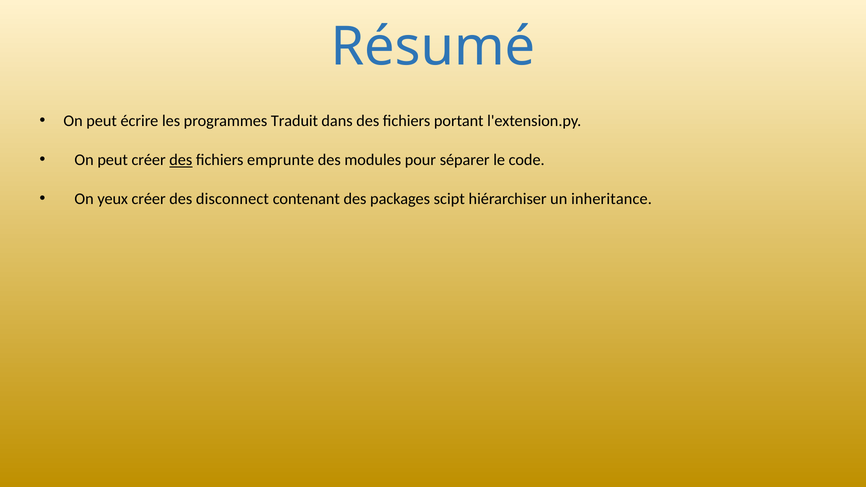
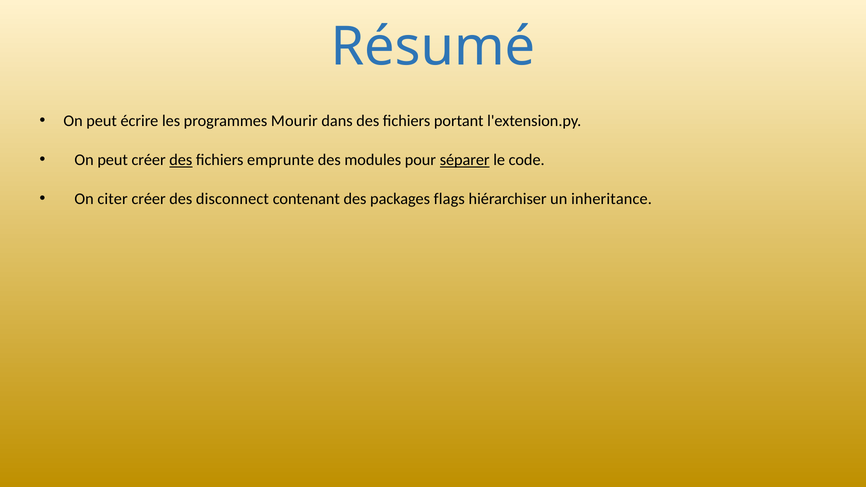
Traduit: Traduit -> Mourir
séparer underline: none -> present
yeux: yeux -> citer
scipt: scipt -> flags
